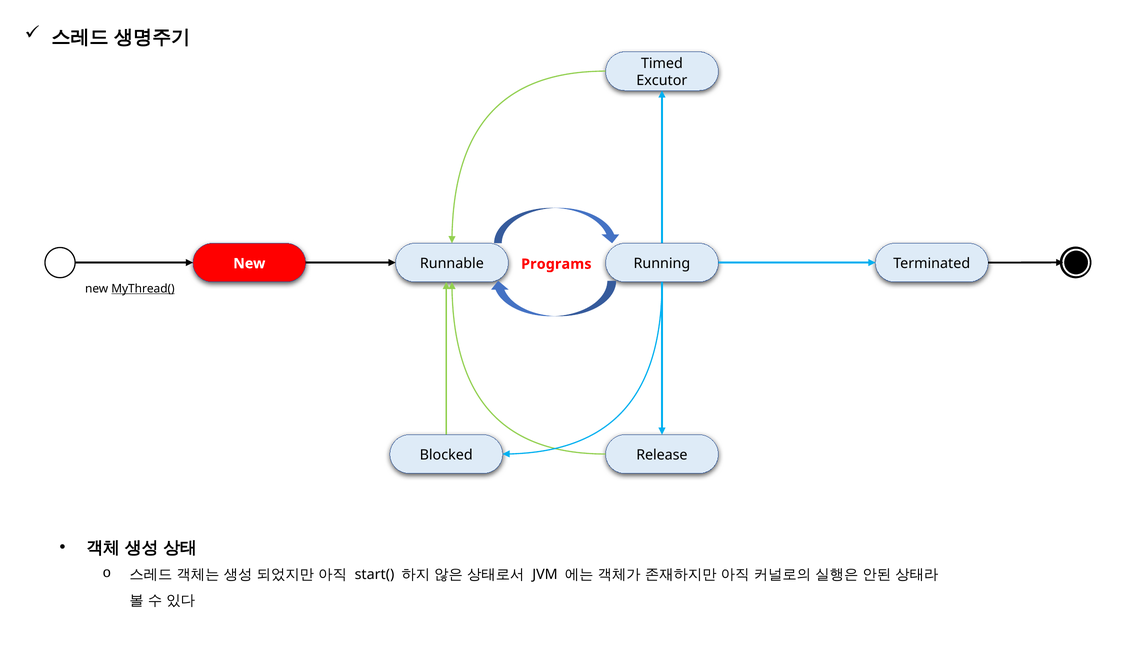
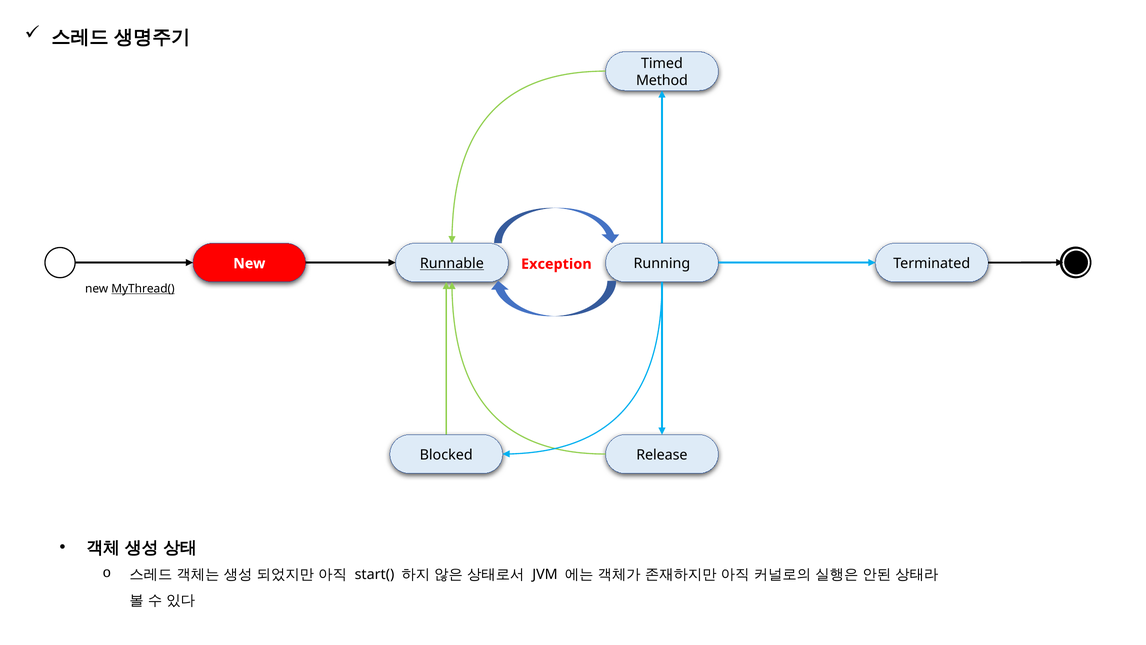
Excutor: Excutor -> Method
Runnable underline: none -> present
Programs: Programs -> Exception
